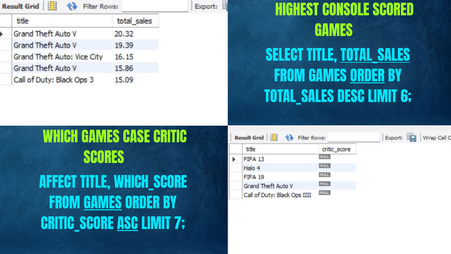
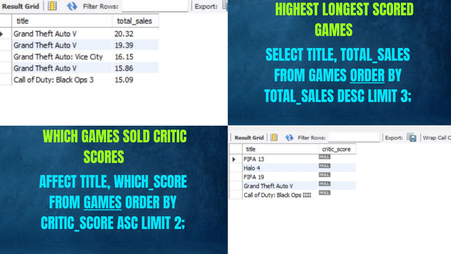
CONSOLE: CONSOLE -> LONGEST
TOTAL_SALES at (375, 56) underline: present -> none
6: 6 -> 3
CASE: CASE -> SOLD
ASC underline: present -> none
7: 7 -> 2
